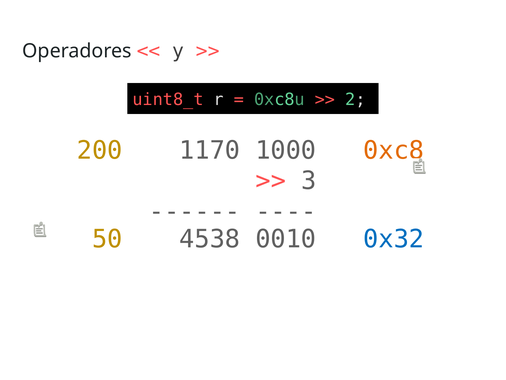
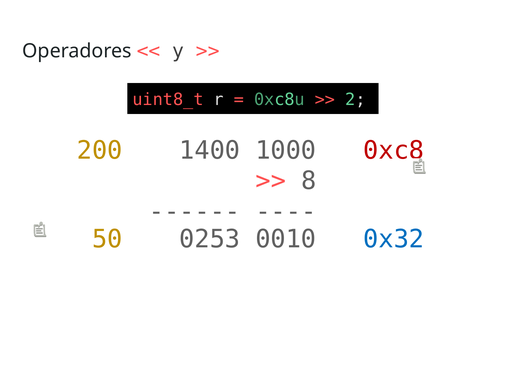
1170: 1170 -> 1400
0xc8 colour: orange -> red
3: 3 -> 8
4538: 4538 -> 0253
